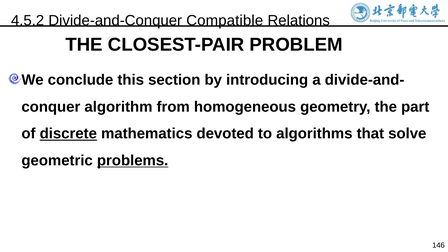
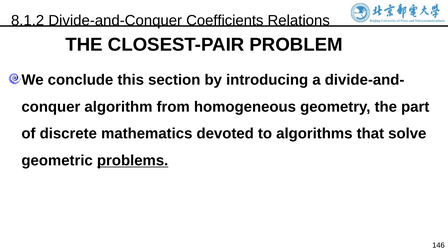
4.5.2: 4.5.2 -> 8.1.2
Compatible: Compatible -> Coefficients
discrete underline: present -> none
